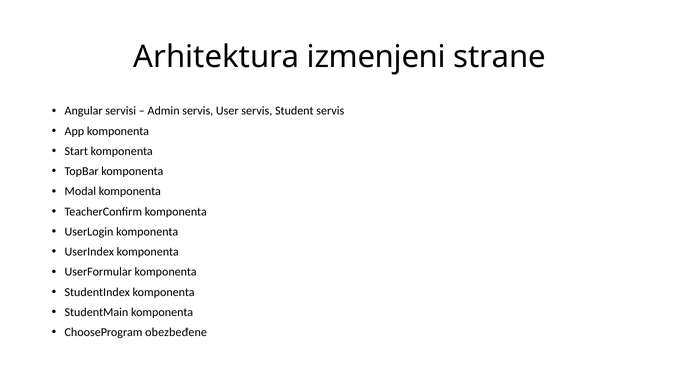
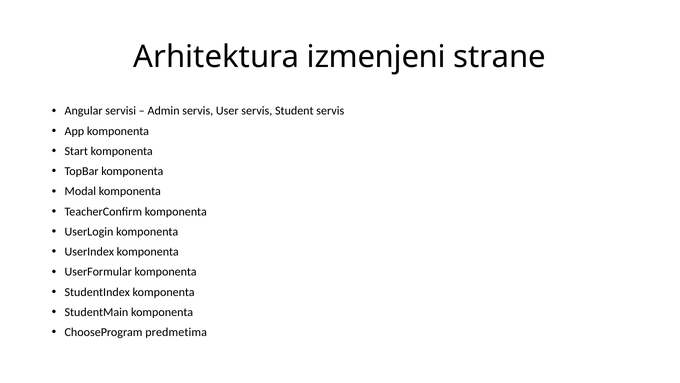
obezbeđene: obezbeđene -> predmetima
